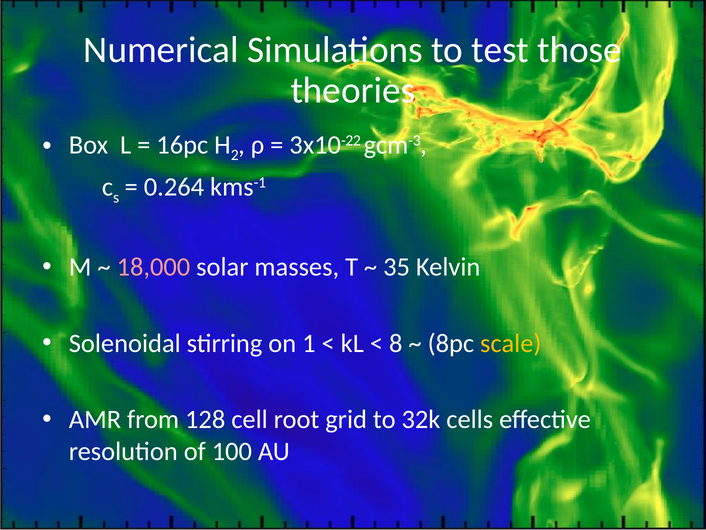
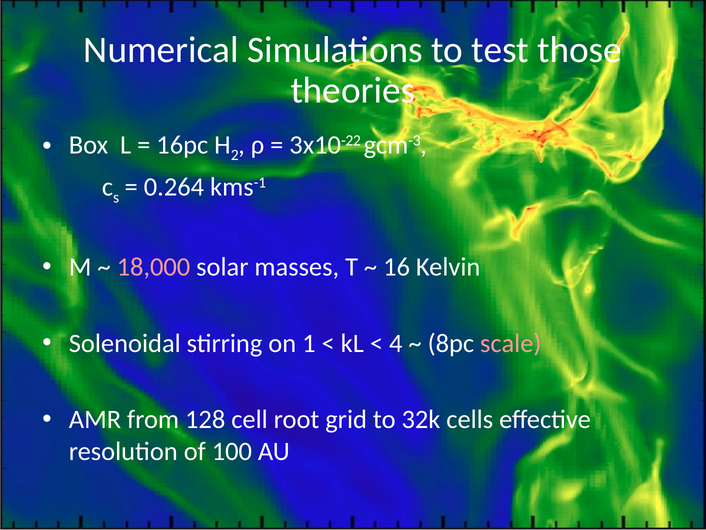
35: 35 -> 16
8: 8 -> 4
scale colour: yellow -> pink
